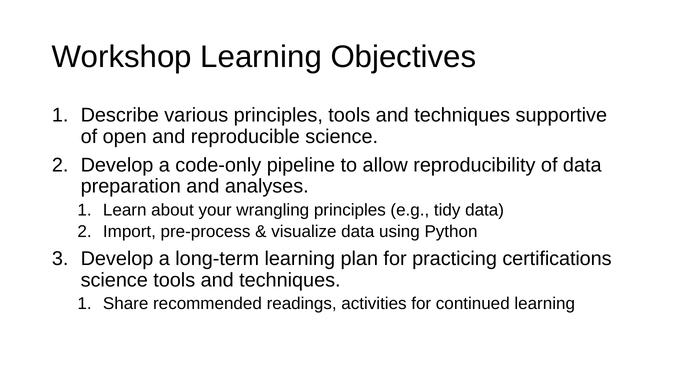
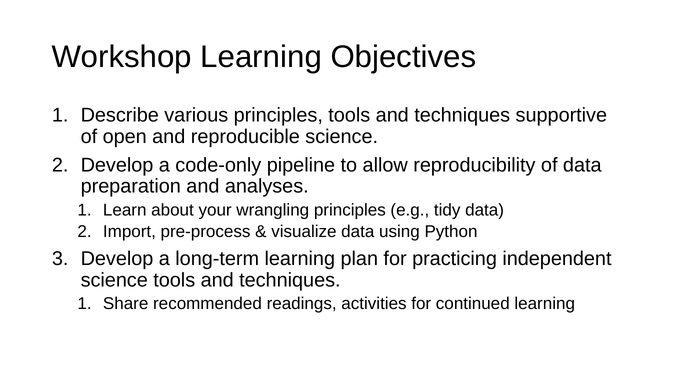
certifications: certifications -> independent
